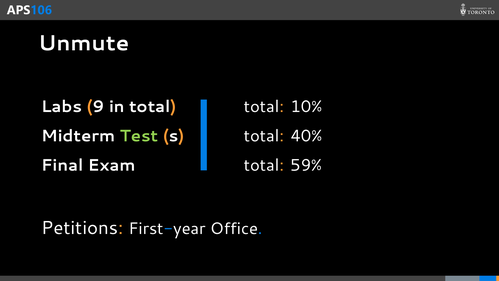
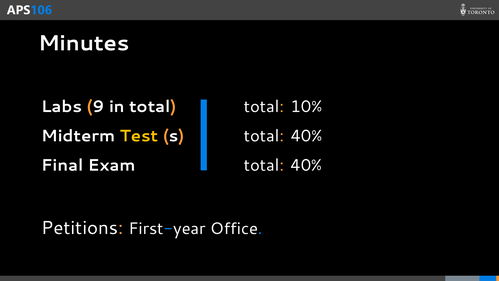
Unmute: Unmute -> Minutes
Test colour: light green -> yellow
59% at (306, 165): 59% -> 40%
